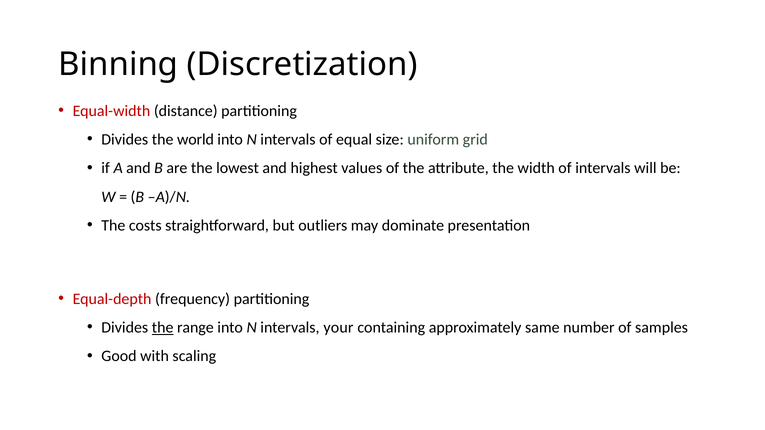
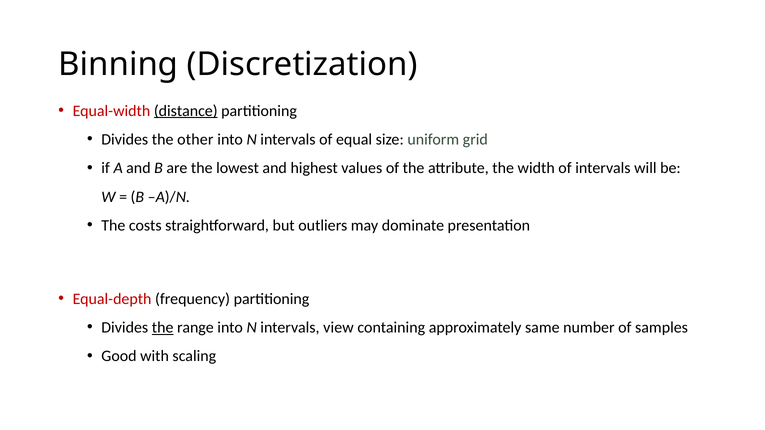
distance underline: none -> present
world: world -> other
your: your -> view
